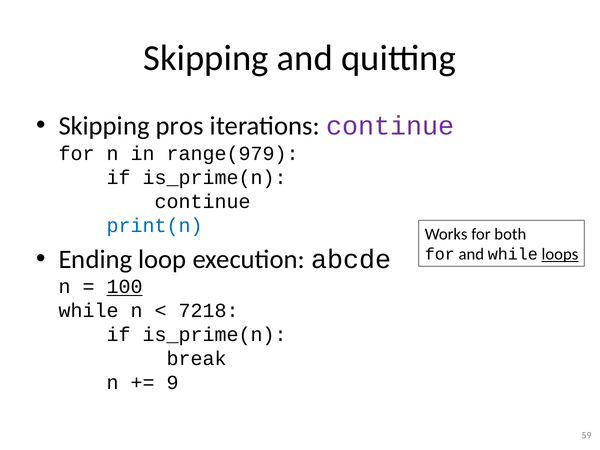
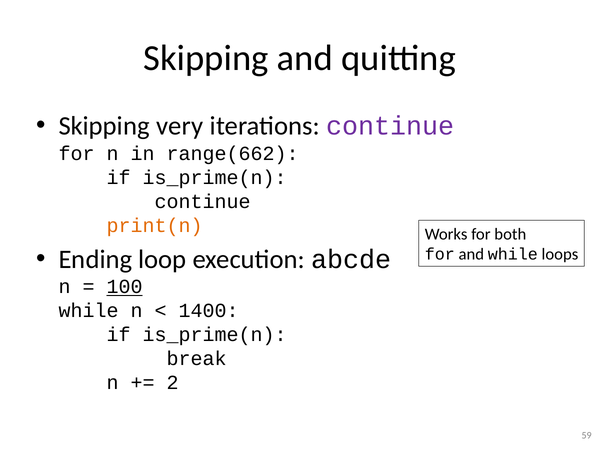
pros: pros -> very
range(979: range(979 -> range(662
print(n colour: blue -> orange
loops underline: present -> none
7218: 7218 -> 1400
9: 9 -> 2
